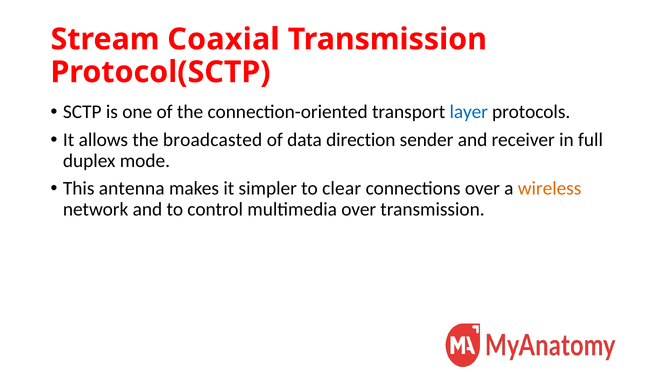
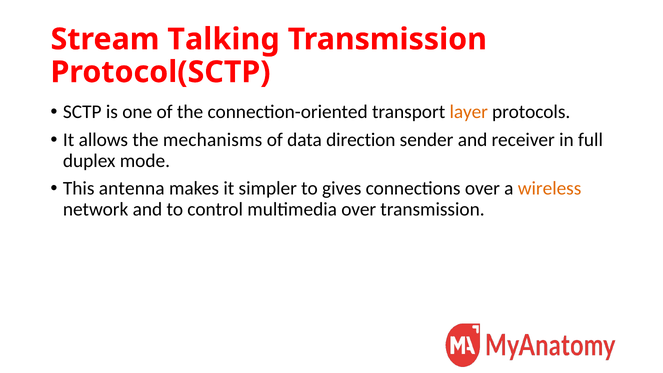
Coaxial: Coaxial -> Talking
layer colour: blue -> orange
broadcasted: broadcasted -> mechanisms
clear: clear -> gives
